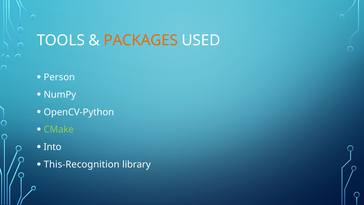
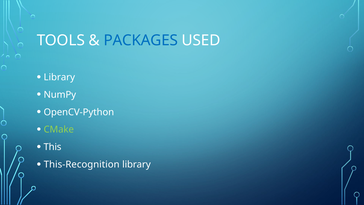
PACKAGES colour: orange -> blue
Person at (59, 77): Person -> Library
Into: Into -> This
